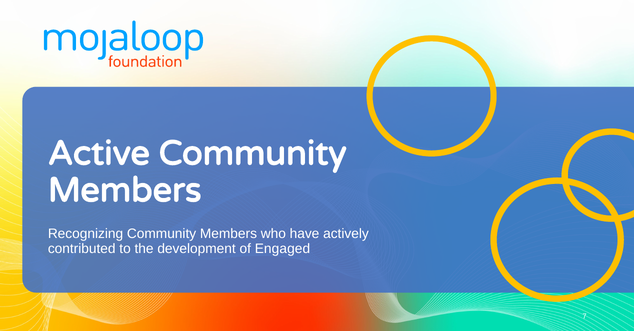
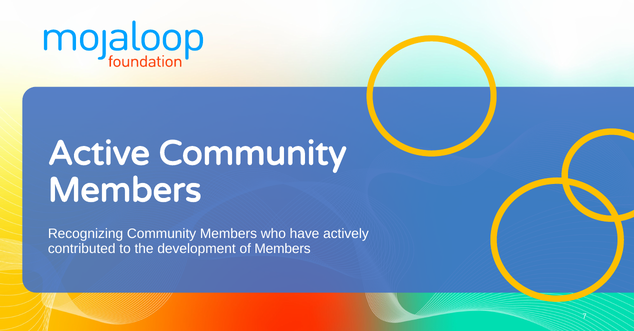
of Engaged: Engaged -> Members
